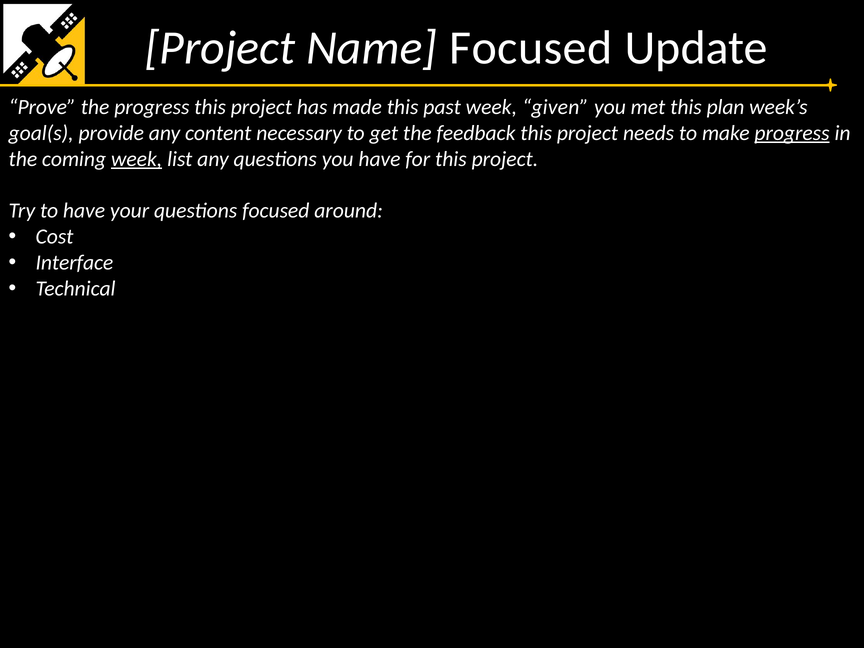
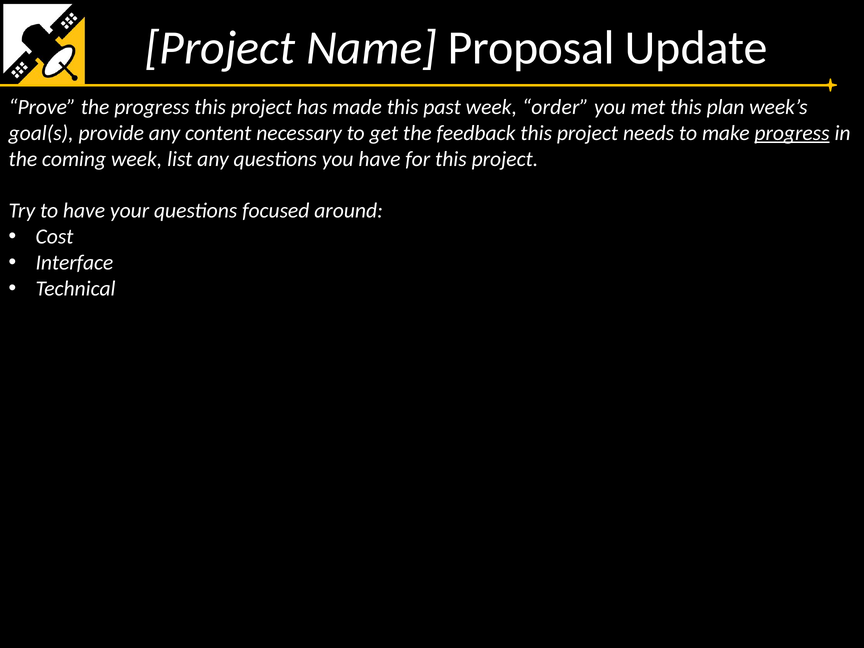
Name Focused: Focused -> Proposal
given: given -> order
week at (137, 159) underline: present -> none
